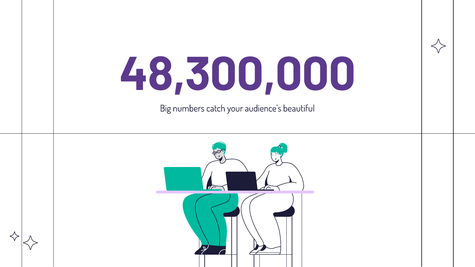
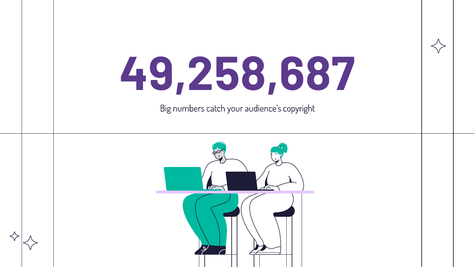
48,300,000: 48,300,000 -> 49,258,687
beautiful: beautiful -> copyright
